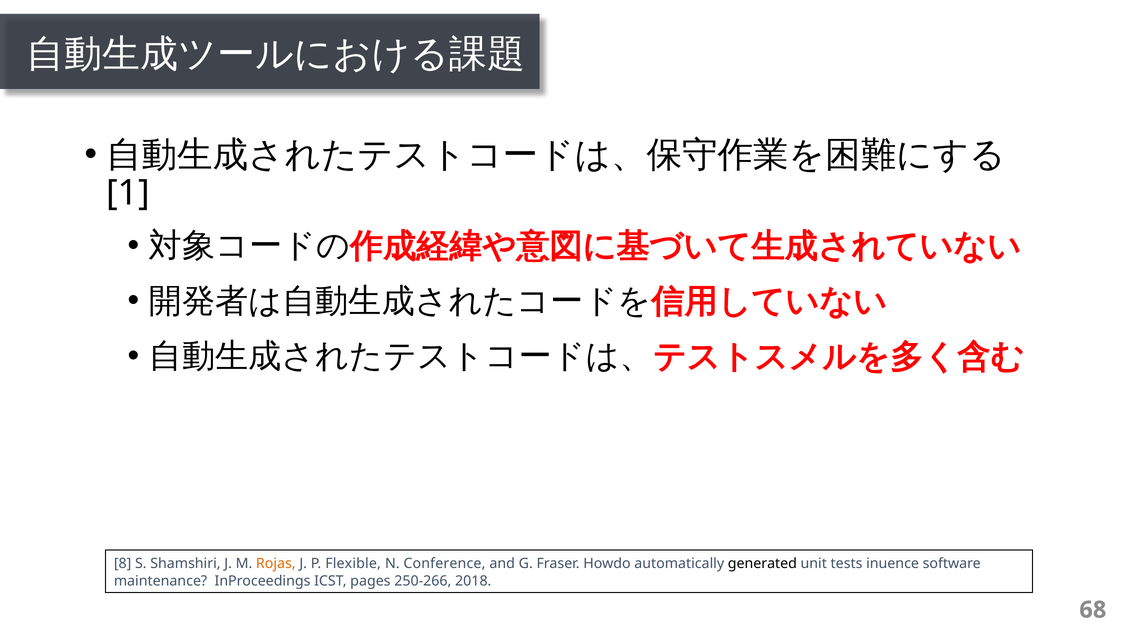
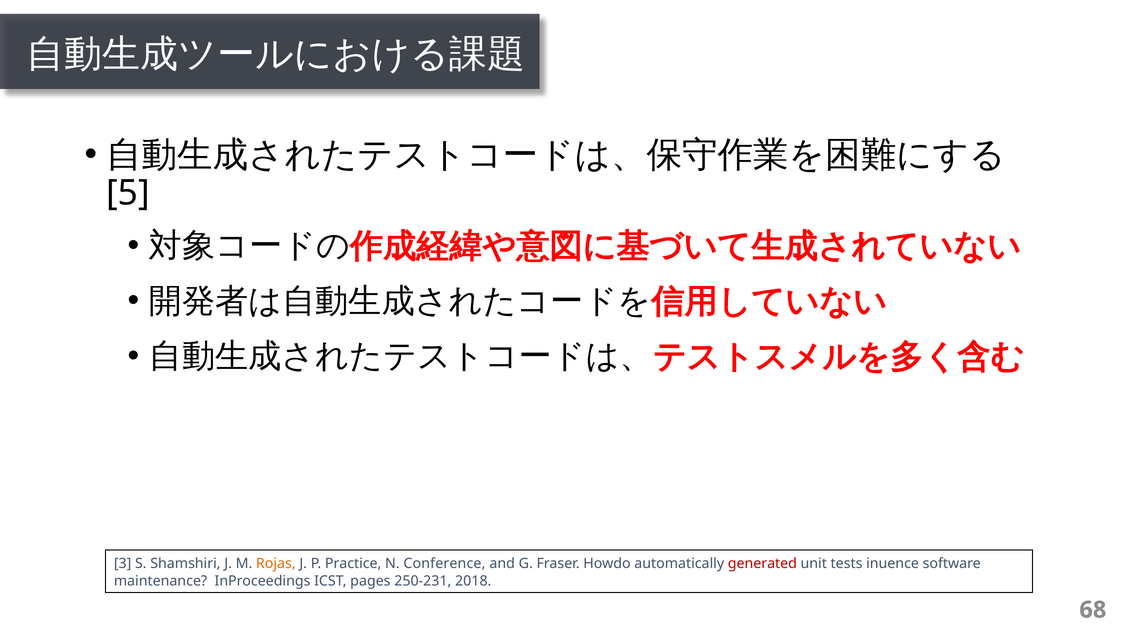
1: 1 -> 5
8: 8 -> 3
Flexible: Flexible -> Practice
generated colour: black -> red
250-266: 250-266 -> 250-231
